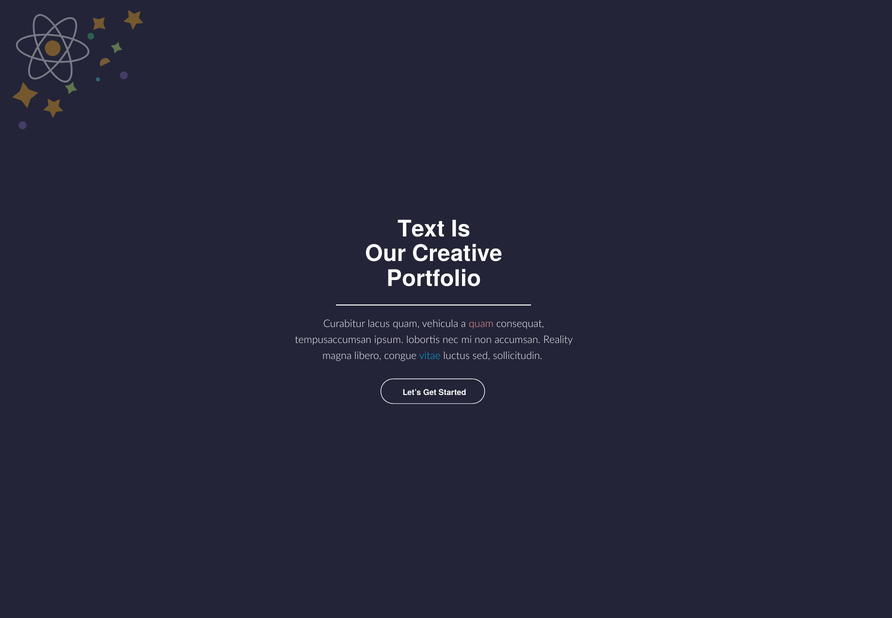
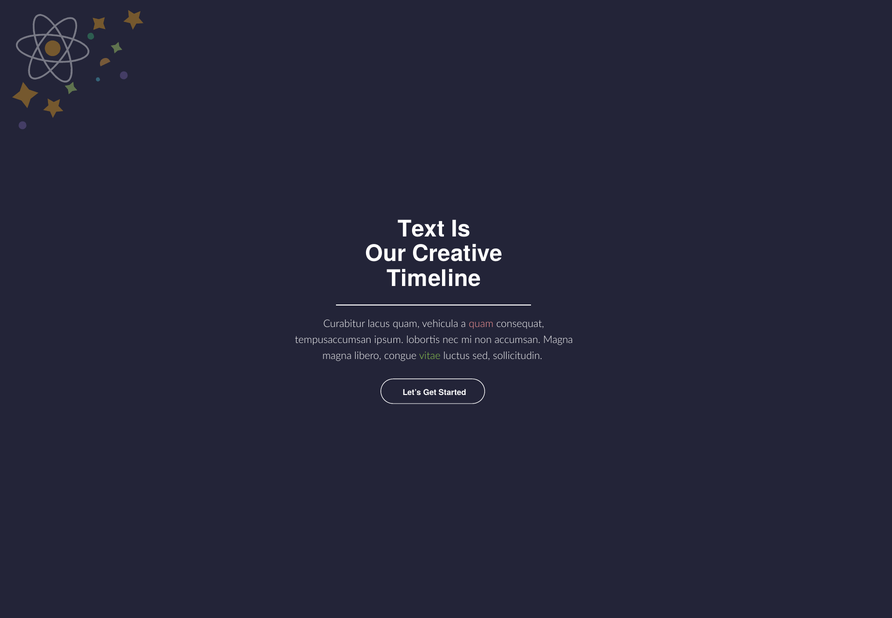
Portfolio: Portfolio -> Timeline
accumsan Reality: Reality -> Magna
vitae colour: light blue -> light green
